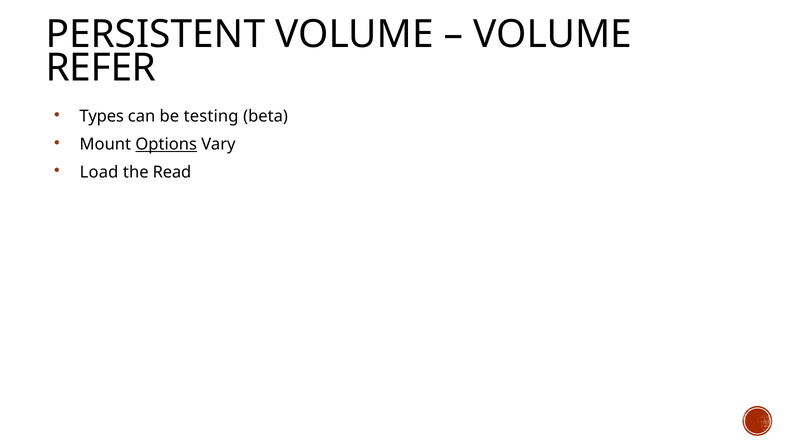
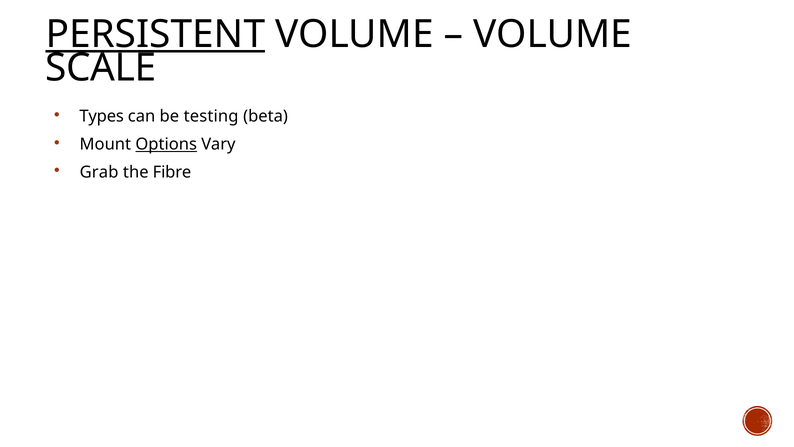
PERSISTENT underline: none -> present
REFER: REFER -> SCALE
Load: Load -> Grab
Read: Read -> Fibre
